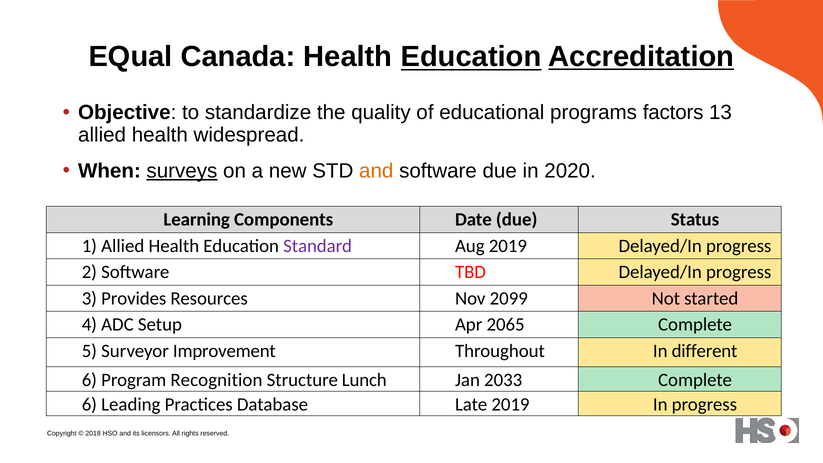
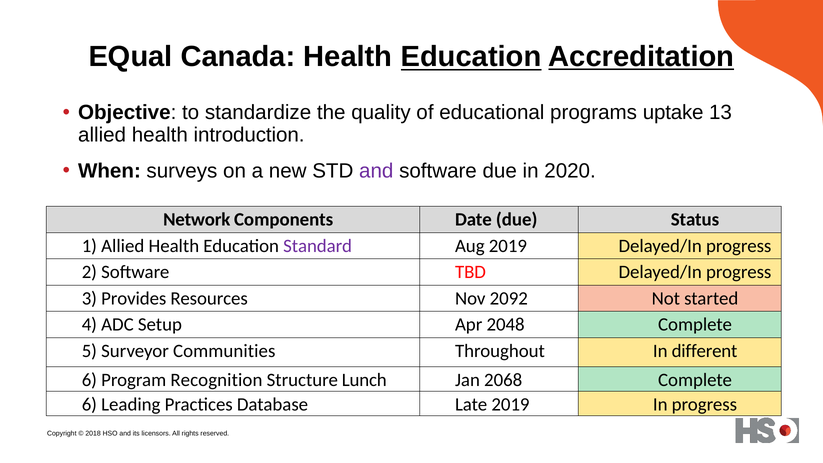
factors: factors -> uptake
widespread: widespread -> introduction
surveys underline: present -> none
and at (376, 171) colour: orange -> purple
Learning: Learning -> Network
2099: 2099 -> 2092
2065: 2065 -> 2048
Improvement: Improvement -> Communities
2033: 2033 -> 2068
